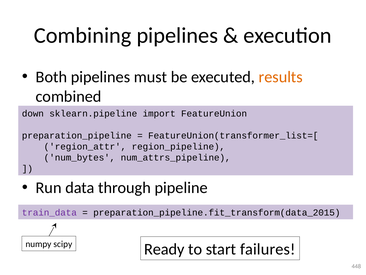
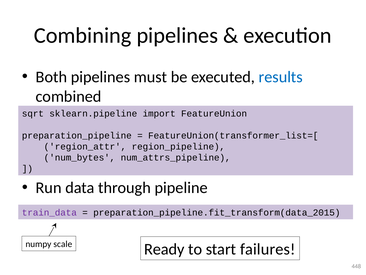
results colour: orange -> blue
down: down -> sqrt
scipy: scipy -> scale
